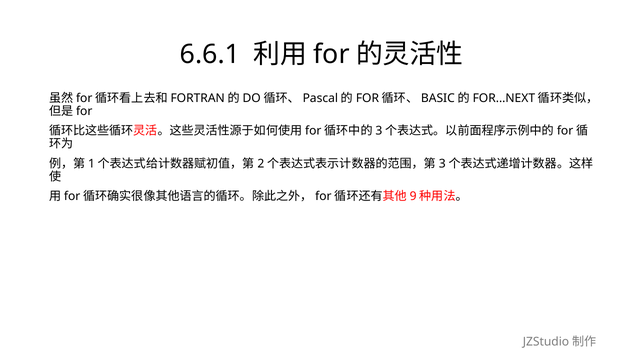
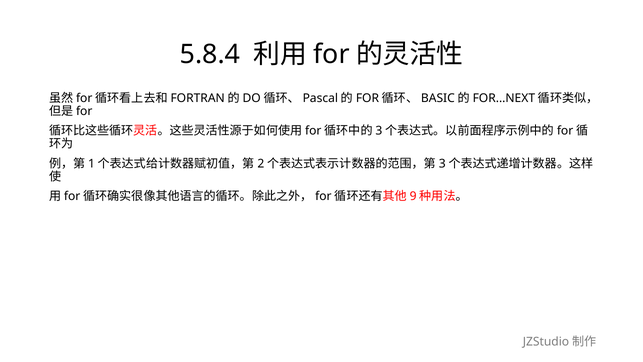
6.6.1: 6.6.1 -> 5.8.4
